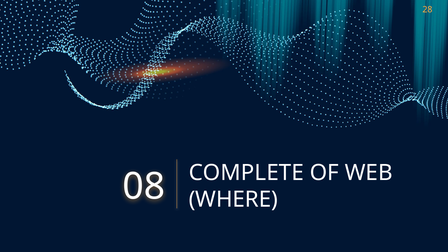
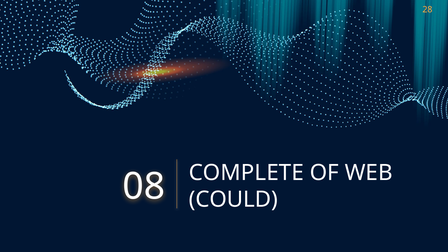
WHERE: WHERE -> COULD
